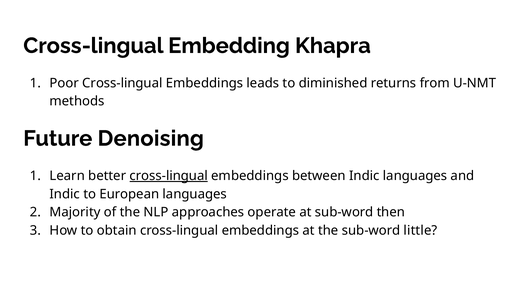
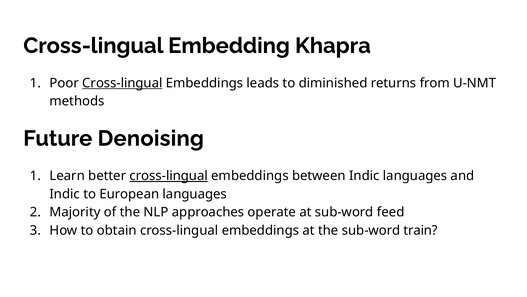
Cross-lingual at (122, 83) underline: none -> present
then: then -> feed
little: little -> train
